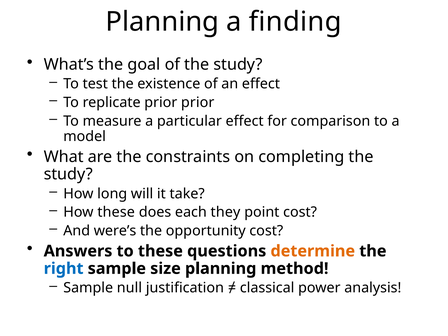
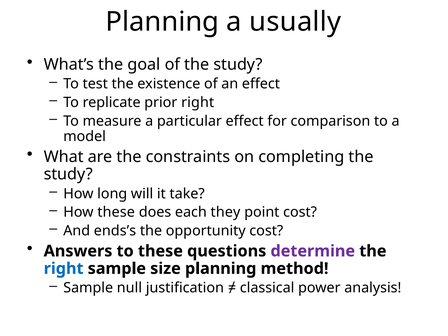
finding: finding -> usually
prior prior: prior -> right
were’s: were’s -> ends’s
determine colour: orange -> purple
